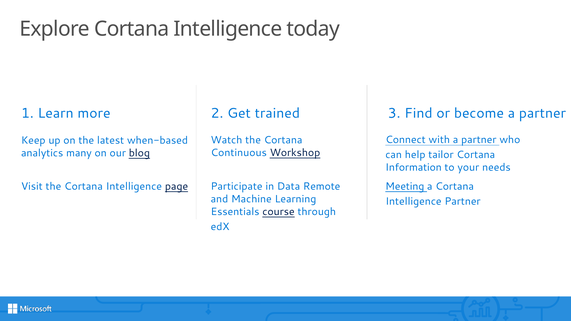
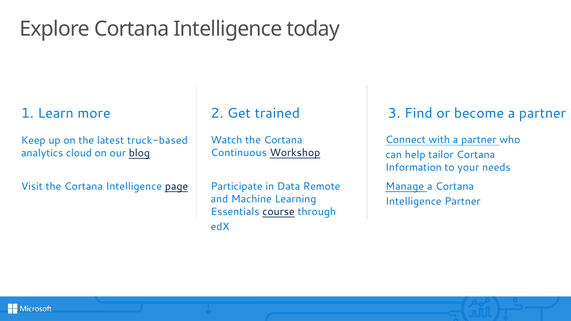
when-based: when-based -> truck-based
many: many -> cloud
Meeting: Meeting -> Manage
